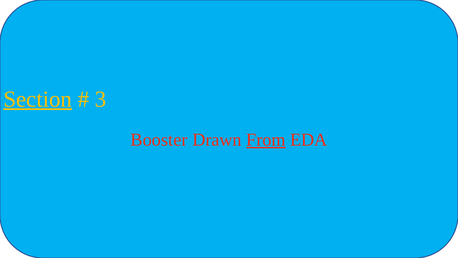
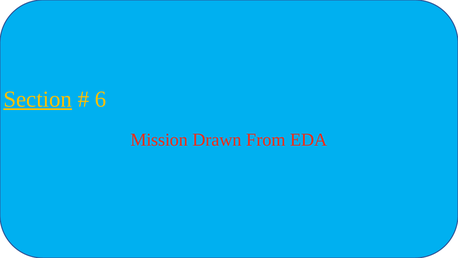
3: 3 -> 6
Booster: Booster -> Mission
From underline: present -> none
